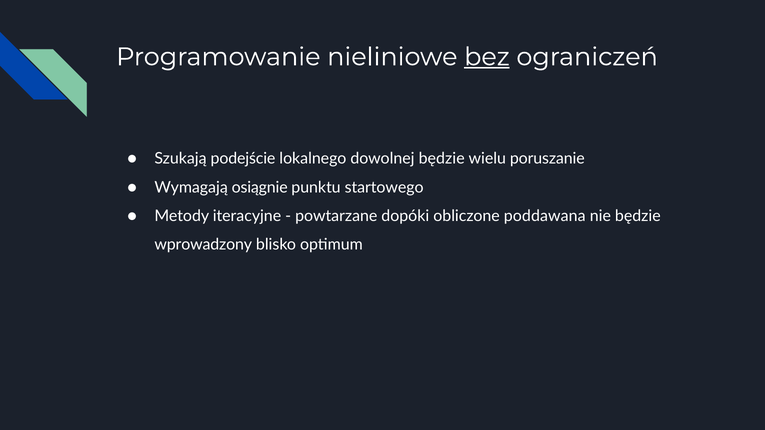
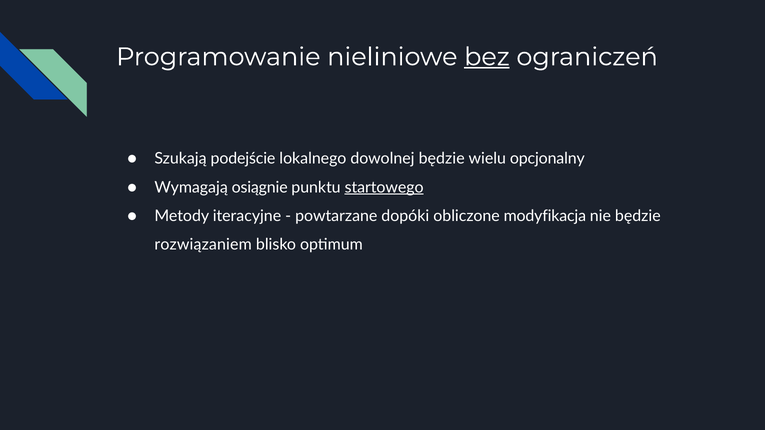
poruszanie: poruszanie -> opcjonalny
startowego underline: none -> present
poddawana: poddawana -> modyfikacja
wprowadzony: wprowadzony -> rozwiązaniem
